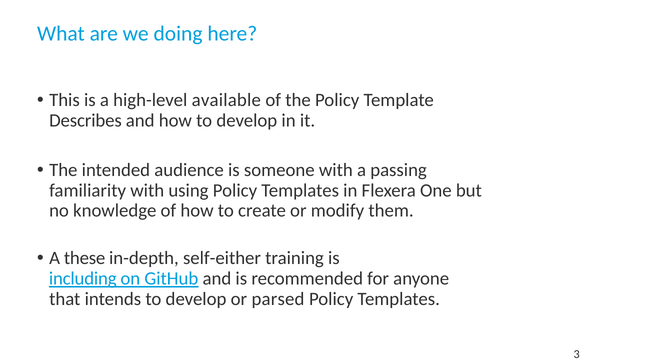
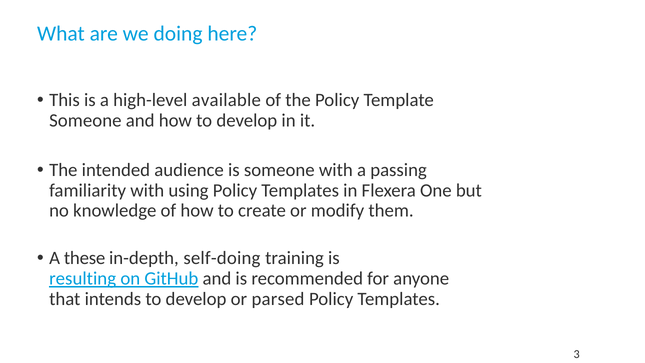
Describes at (85, 121): Describes -> Someone
self-either: self-either -> self-doing
including: including -> resulting
